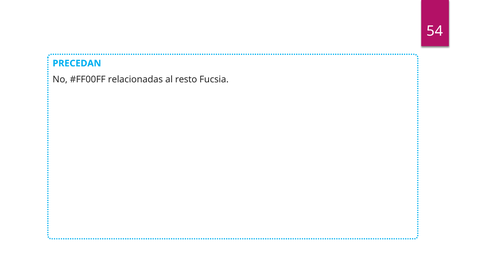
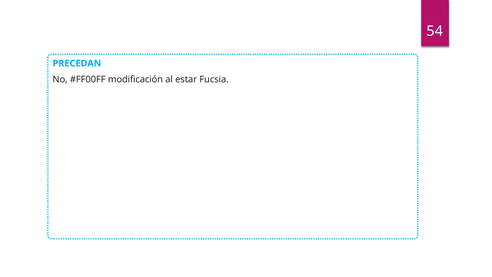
relacionadas: relacionadas -> modificación
resto: resto -> estar
